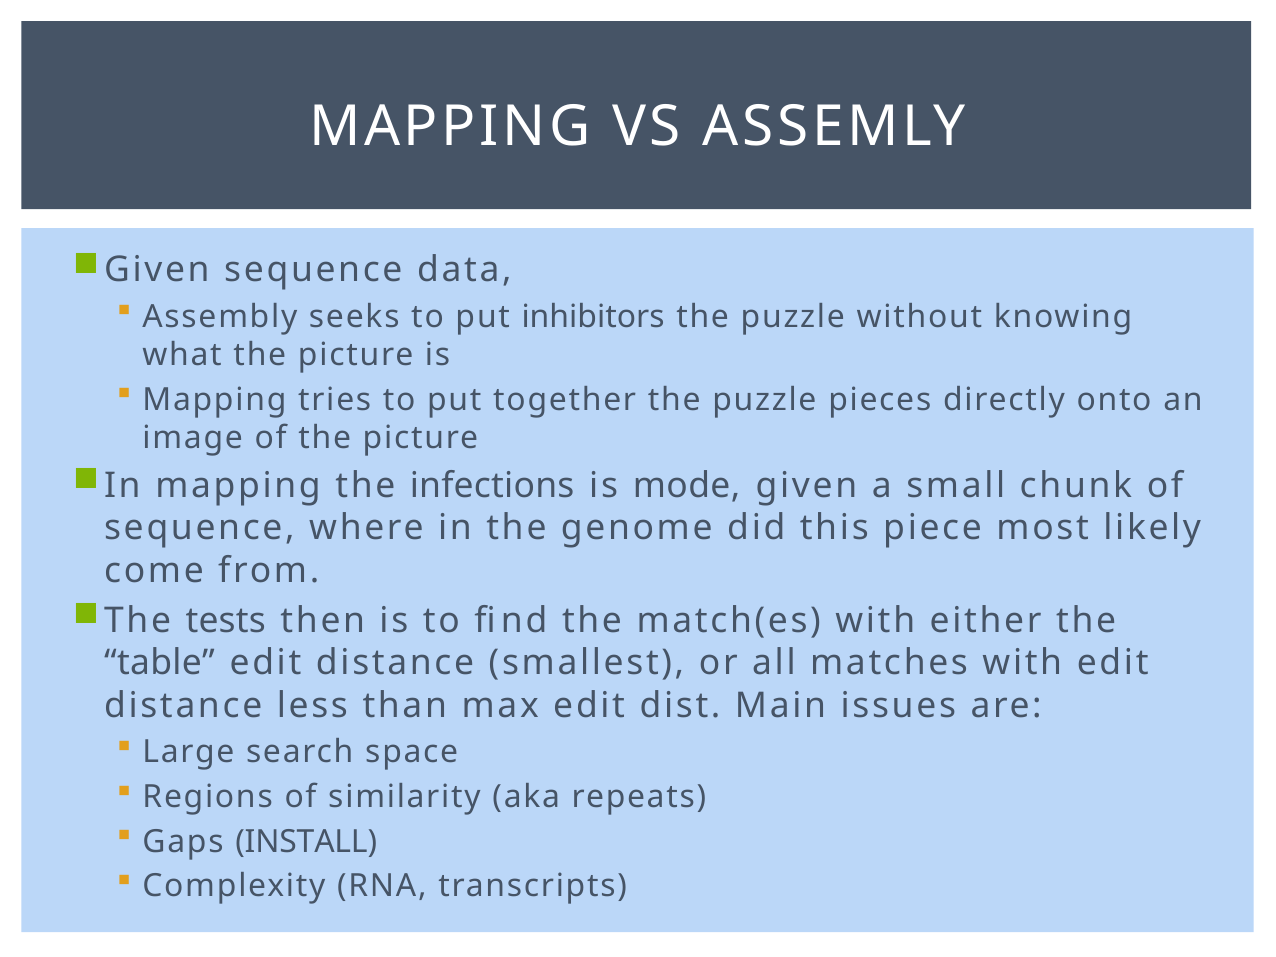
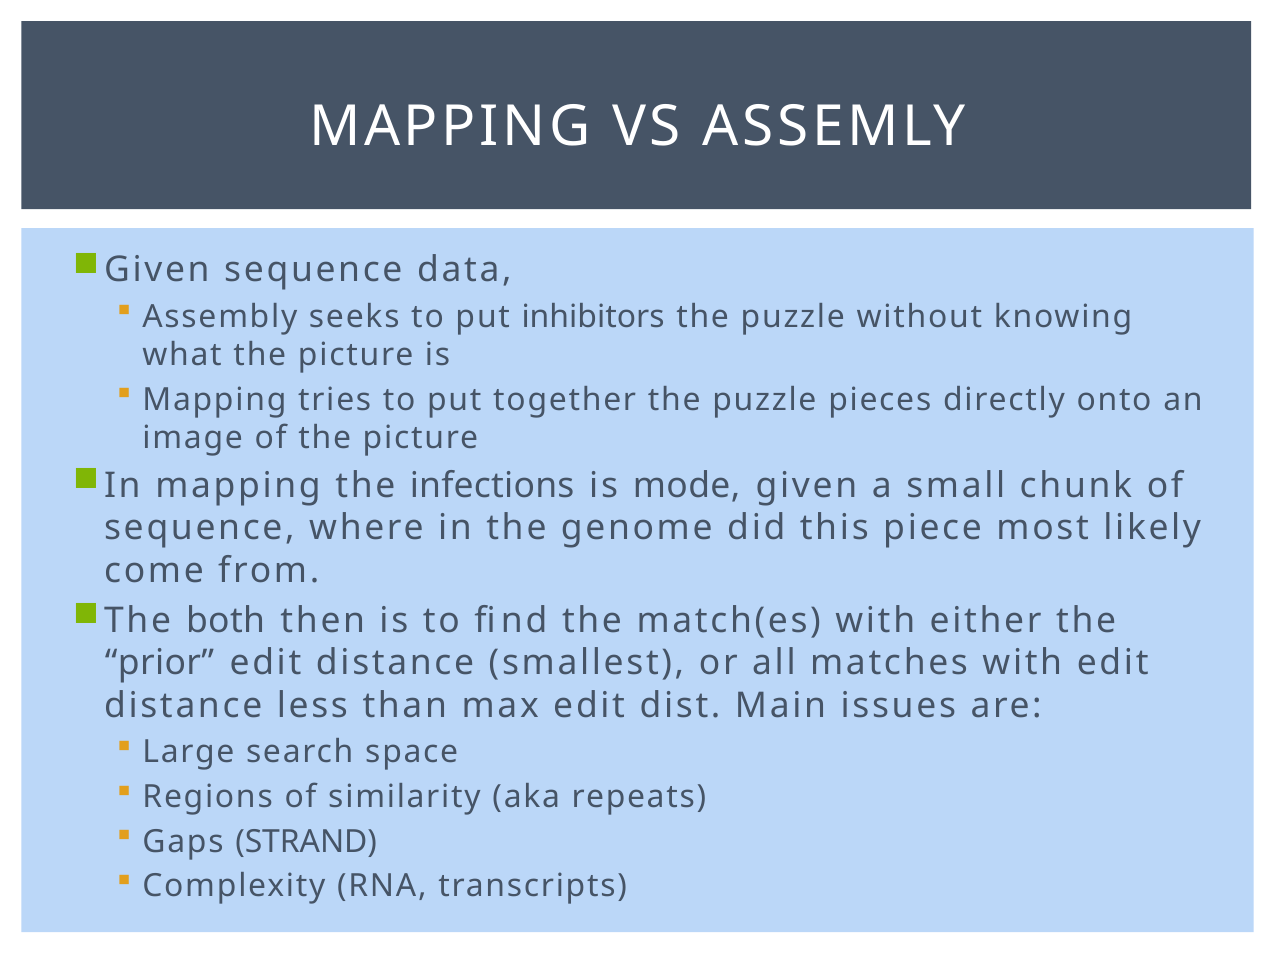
tests: tests -> both
table: table -> prior
INSTALL: INSTALL -> STRAND
